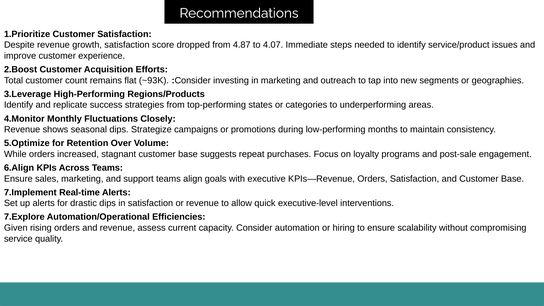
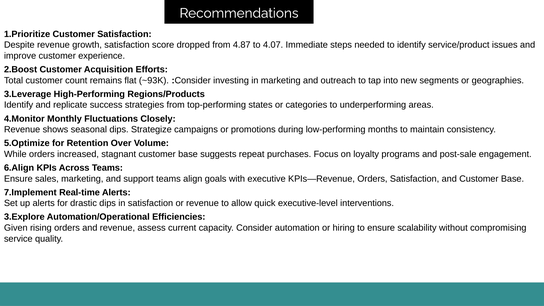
7.Explore: 7.Explore -> 3.Explore
